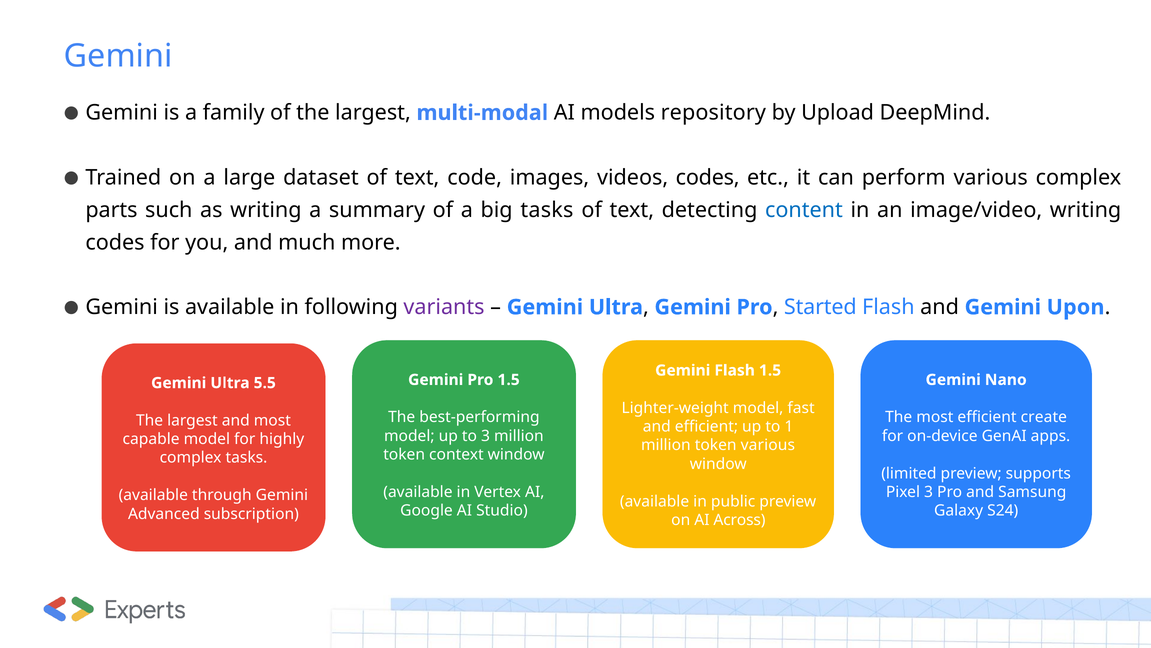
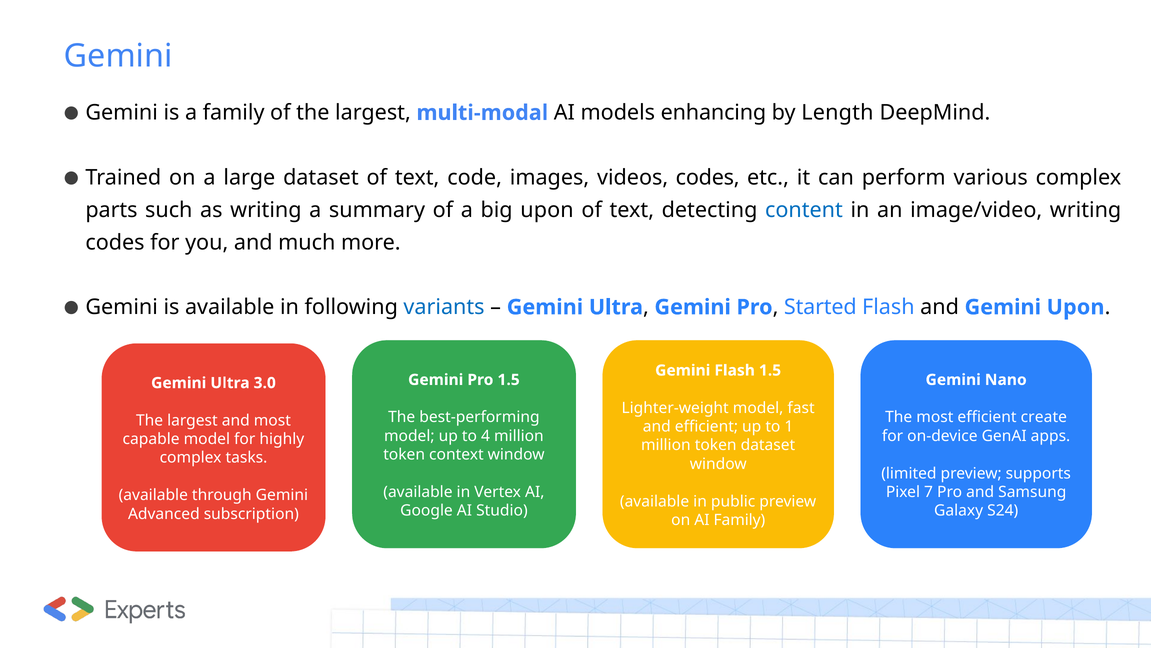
repository: repository -> enhancing
Upload: Upload -> Length
big tasks: tasks -> upon
variants colour: purple -> blue
5.5: 5.5 -> 3.0
to 3: 3 -> 4
token various: various -> dataset
Pixel 3: 3 -> 7
AI Across: Across -> Family
